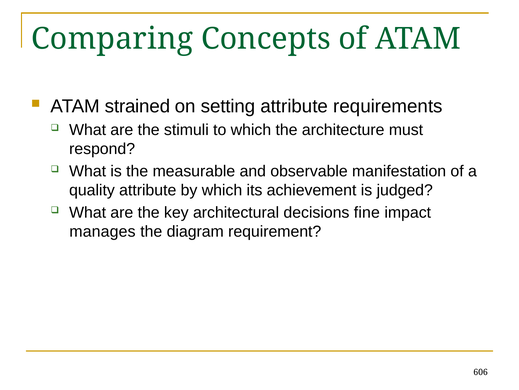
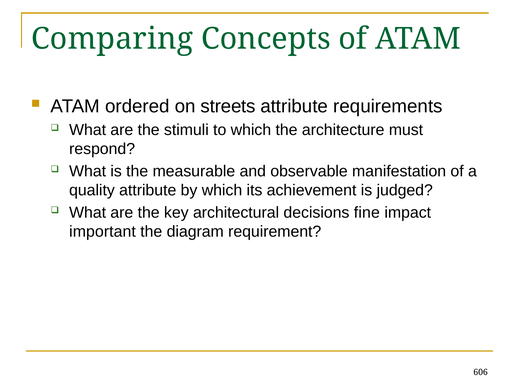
strained: strained -> ordered
setting: setting -> streets
manages: manages -> important
